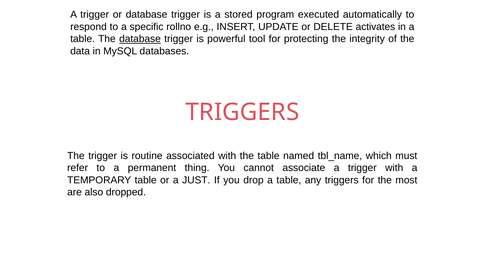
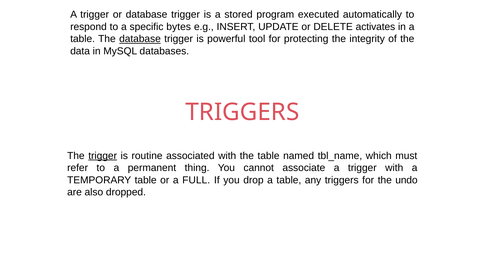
rollno: rollno -> bytes
trigger at (103, 156) underline: none -> present
JUST: JUST -> FULL
most: most -> undo
